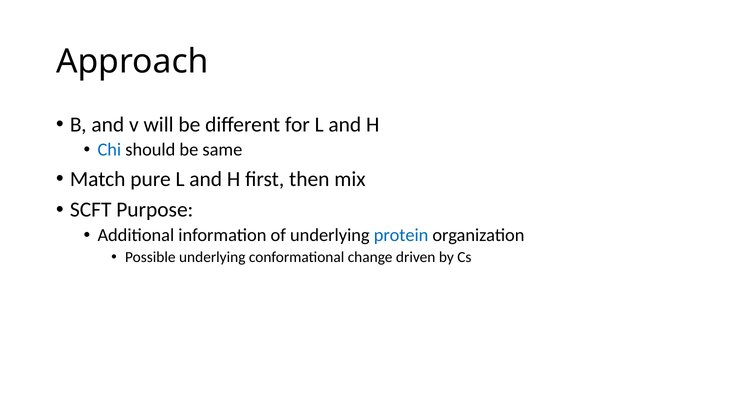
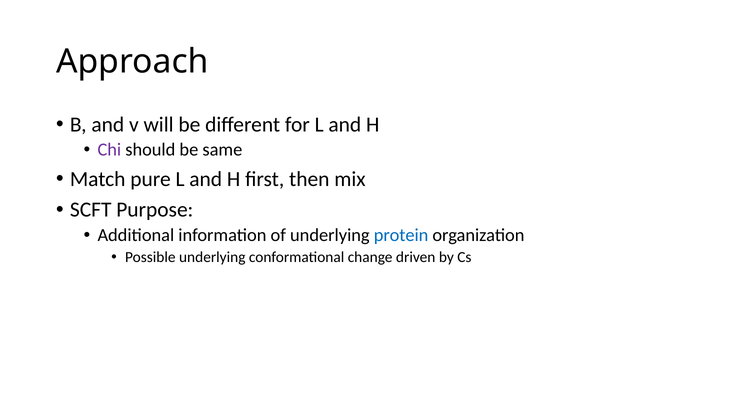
Chi colour: blue -> purple
